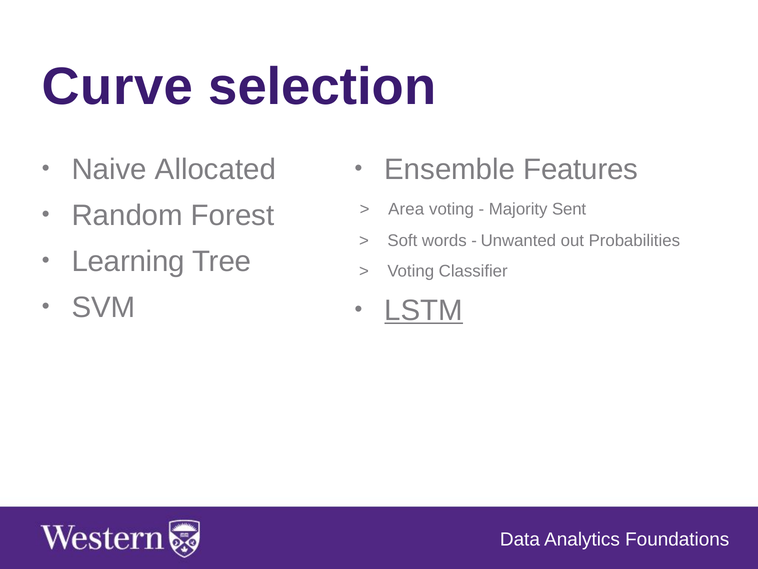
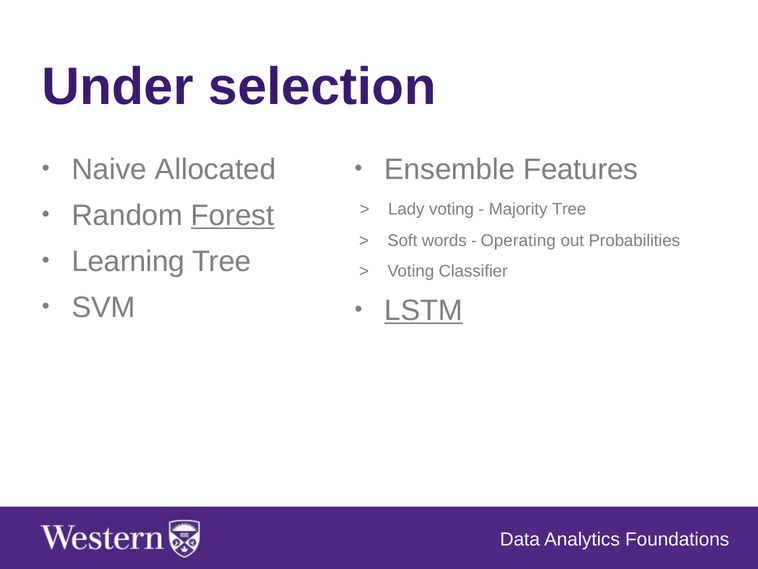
Curve: Curve -> Under
Area: Area -> Lady
Majority Sent: Sent -> Tree
Forest underline: none -> present
Unwanted: Unwanted -> Operating
